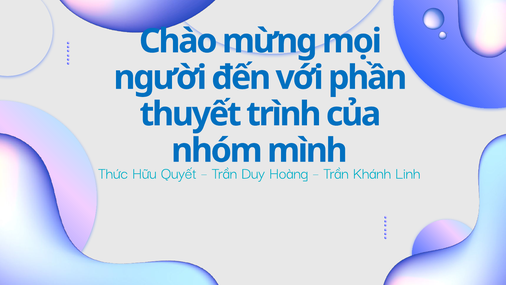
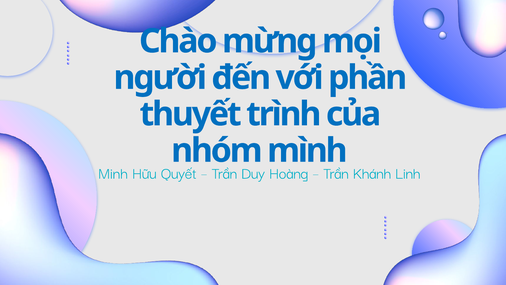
Thức: Thức -> Minh
